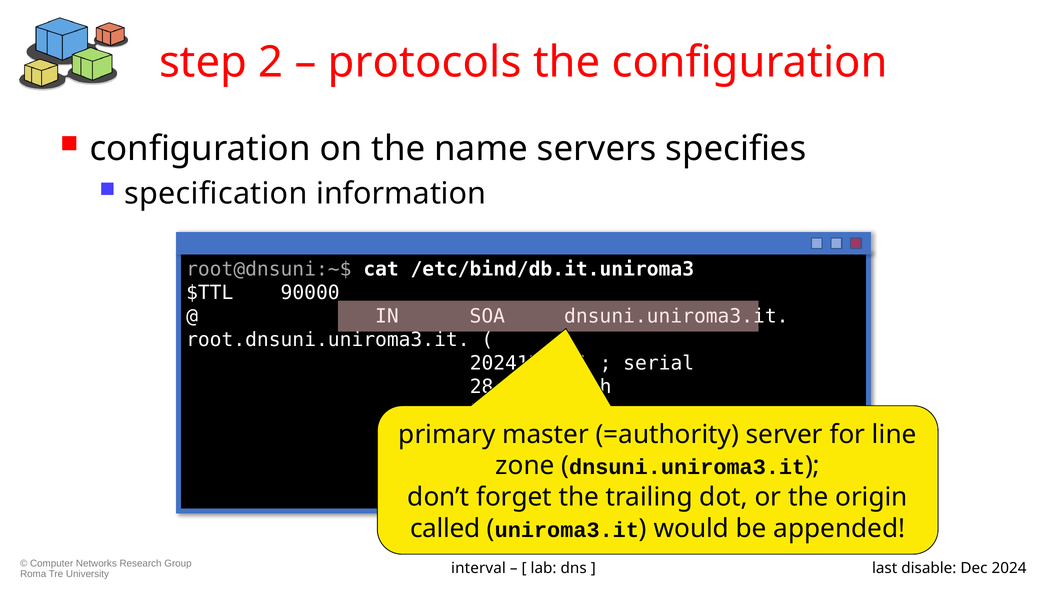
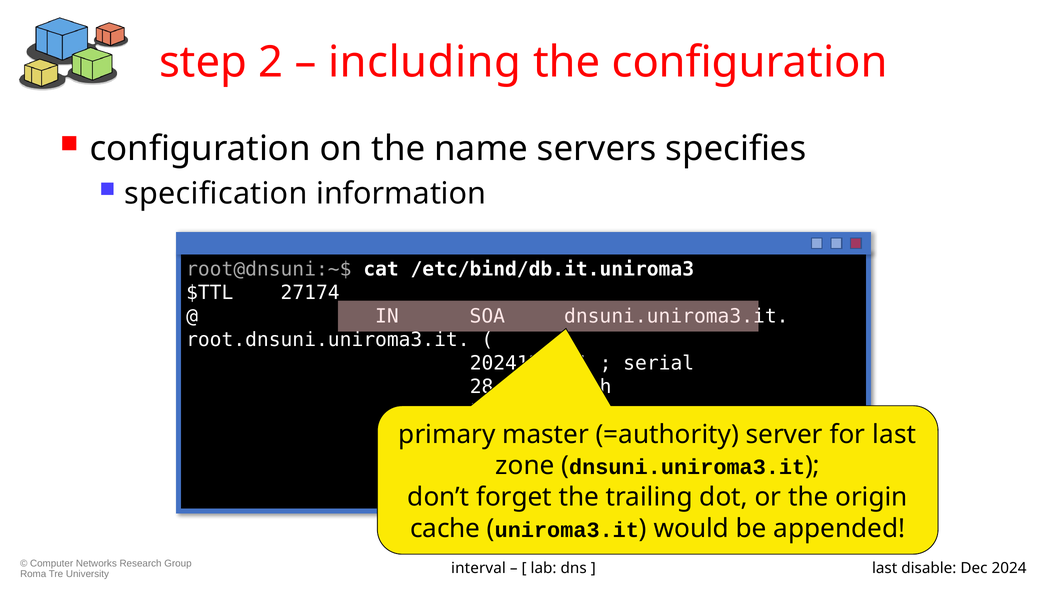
protocols: protocols -> including
90000: 90000 -> 27174
for line: line -> last
called at (445, 529): called -> cache
